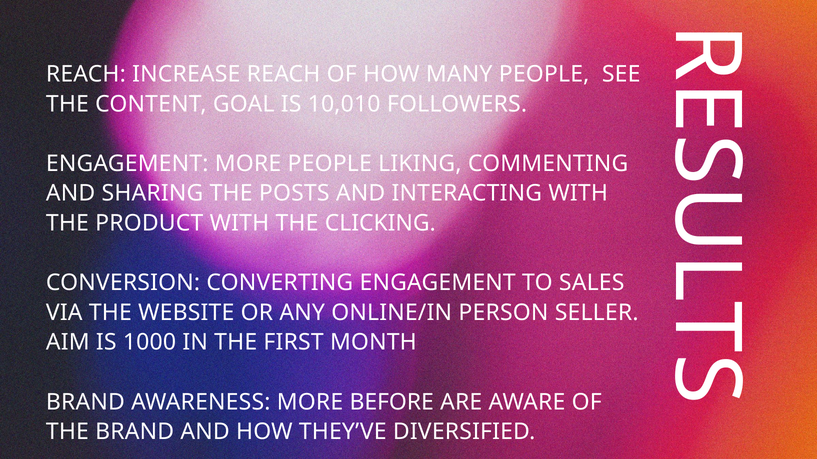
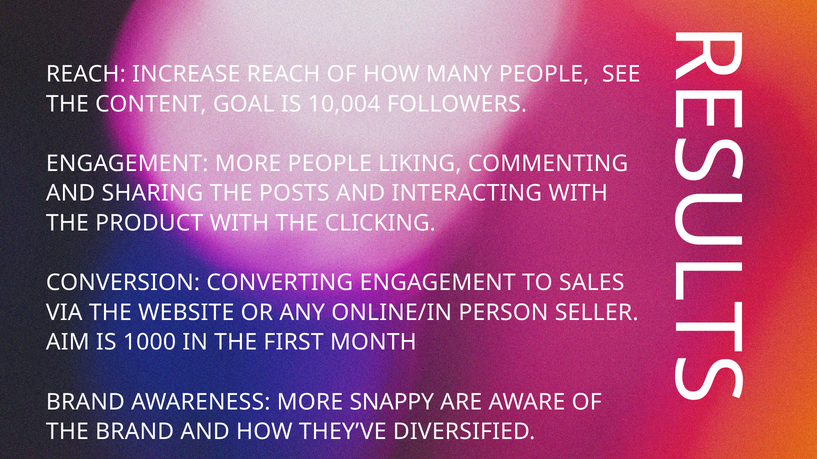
10,010: 10,010 -> 10,004
BEFORE: BEFORE -> SNAPPY
